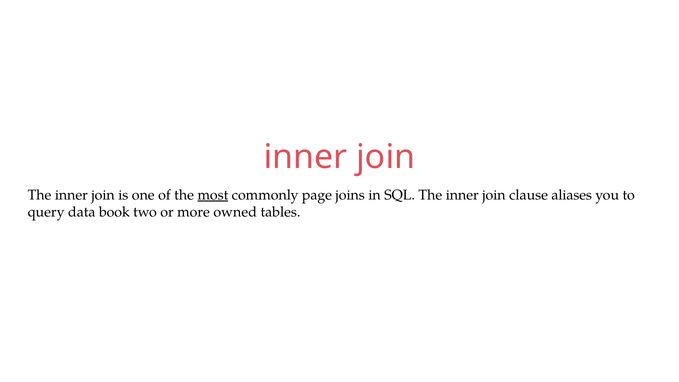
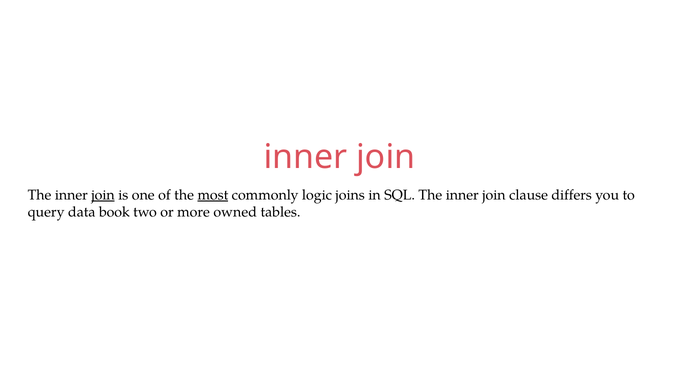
join at (103, 195) underline: none -> present
page: page -> logic
aliases: aliases -> differs
